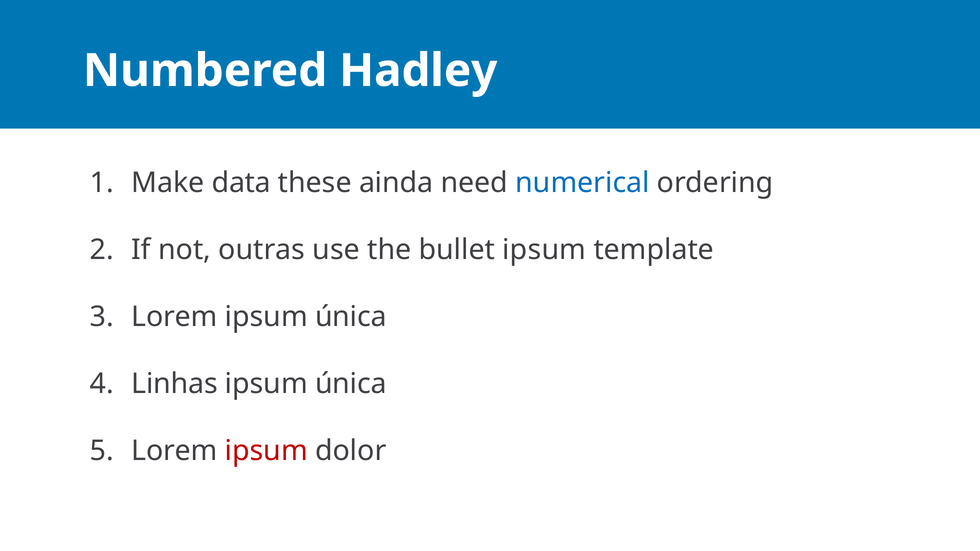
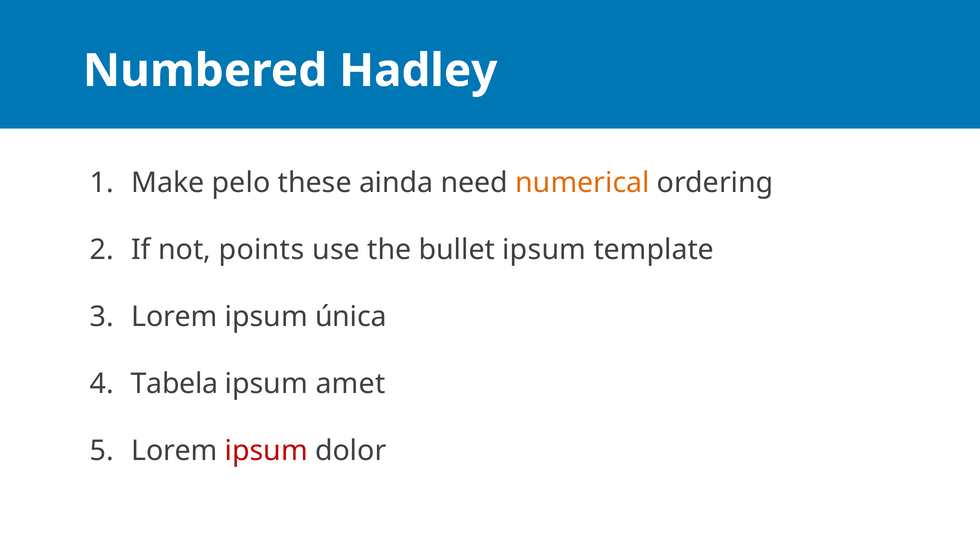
data: data -> pelo
numerical colour: blue -> orange
outras: outras -> points
Linhas: Linhas -> Tabela
única at (351, 384): única -> amet
